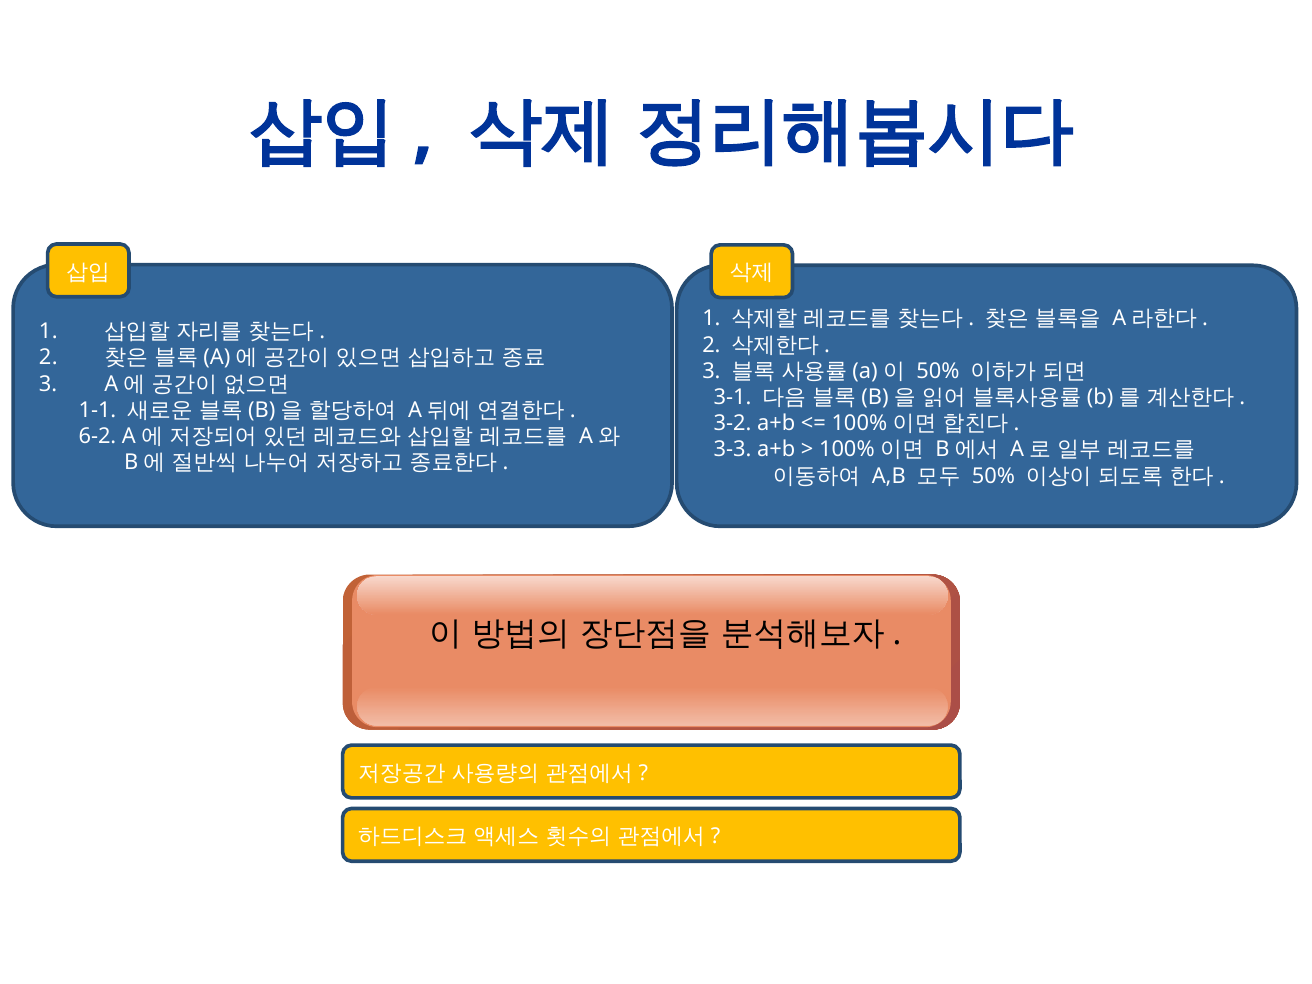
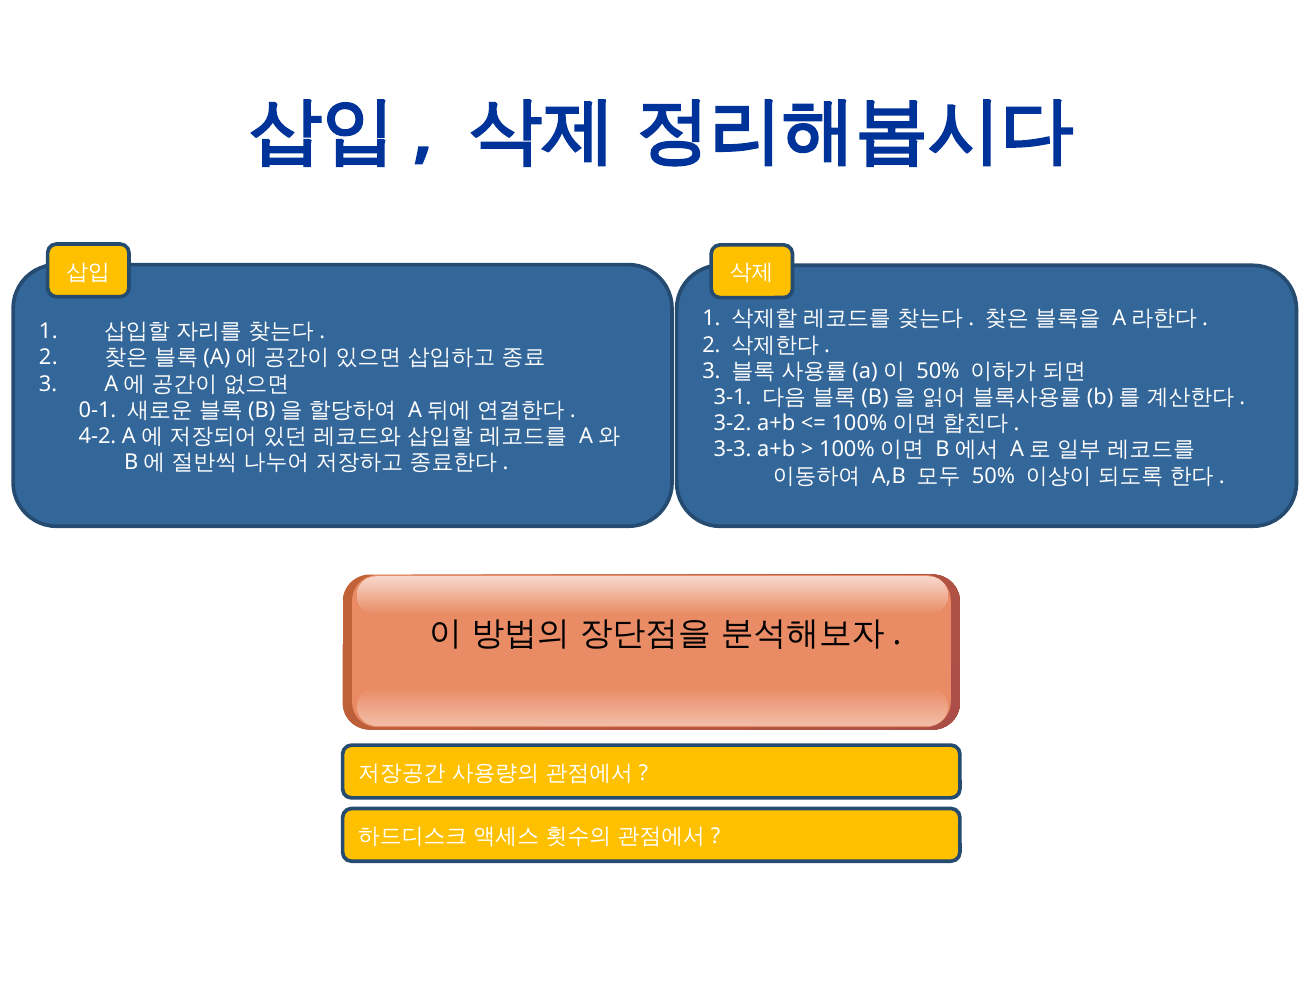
1-1: 1-1 -> 0-1
6-2: 6-2 -> 4-2
